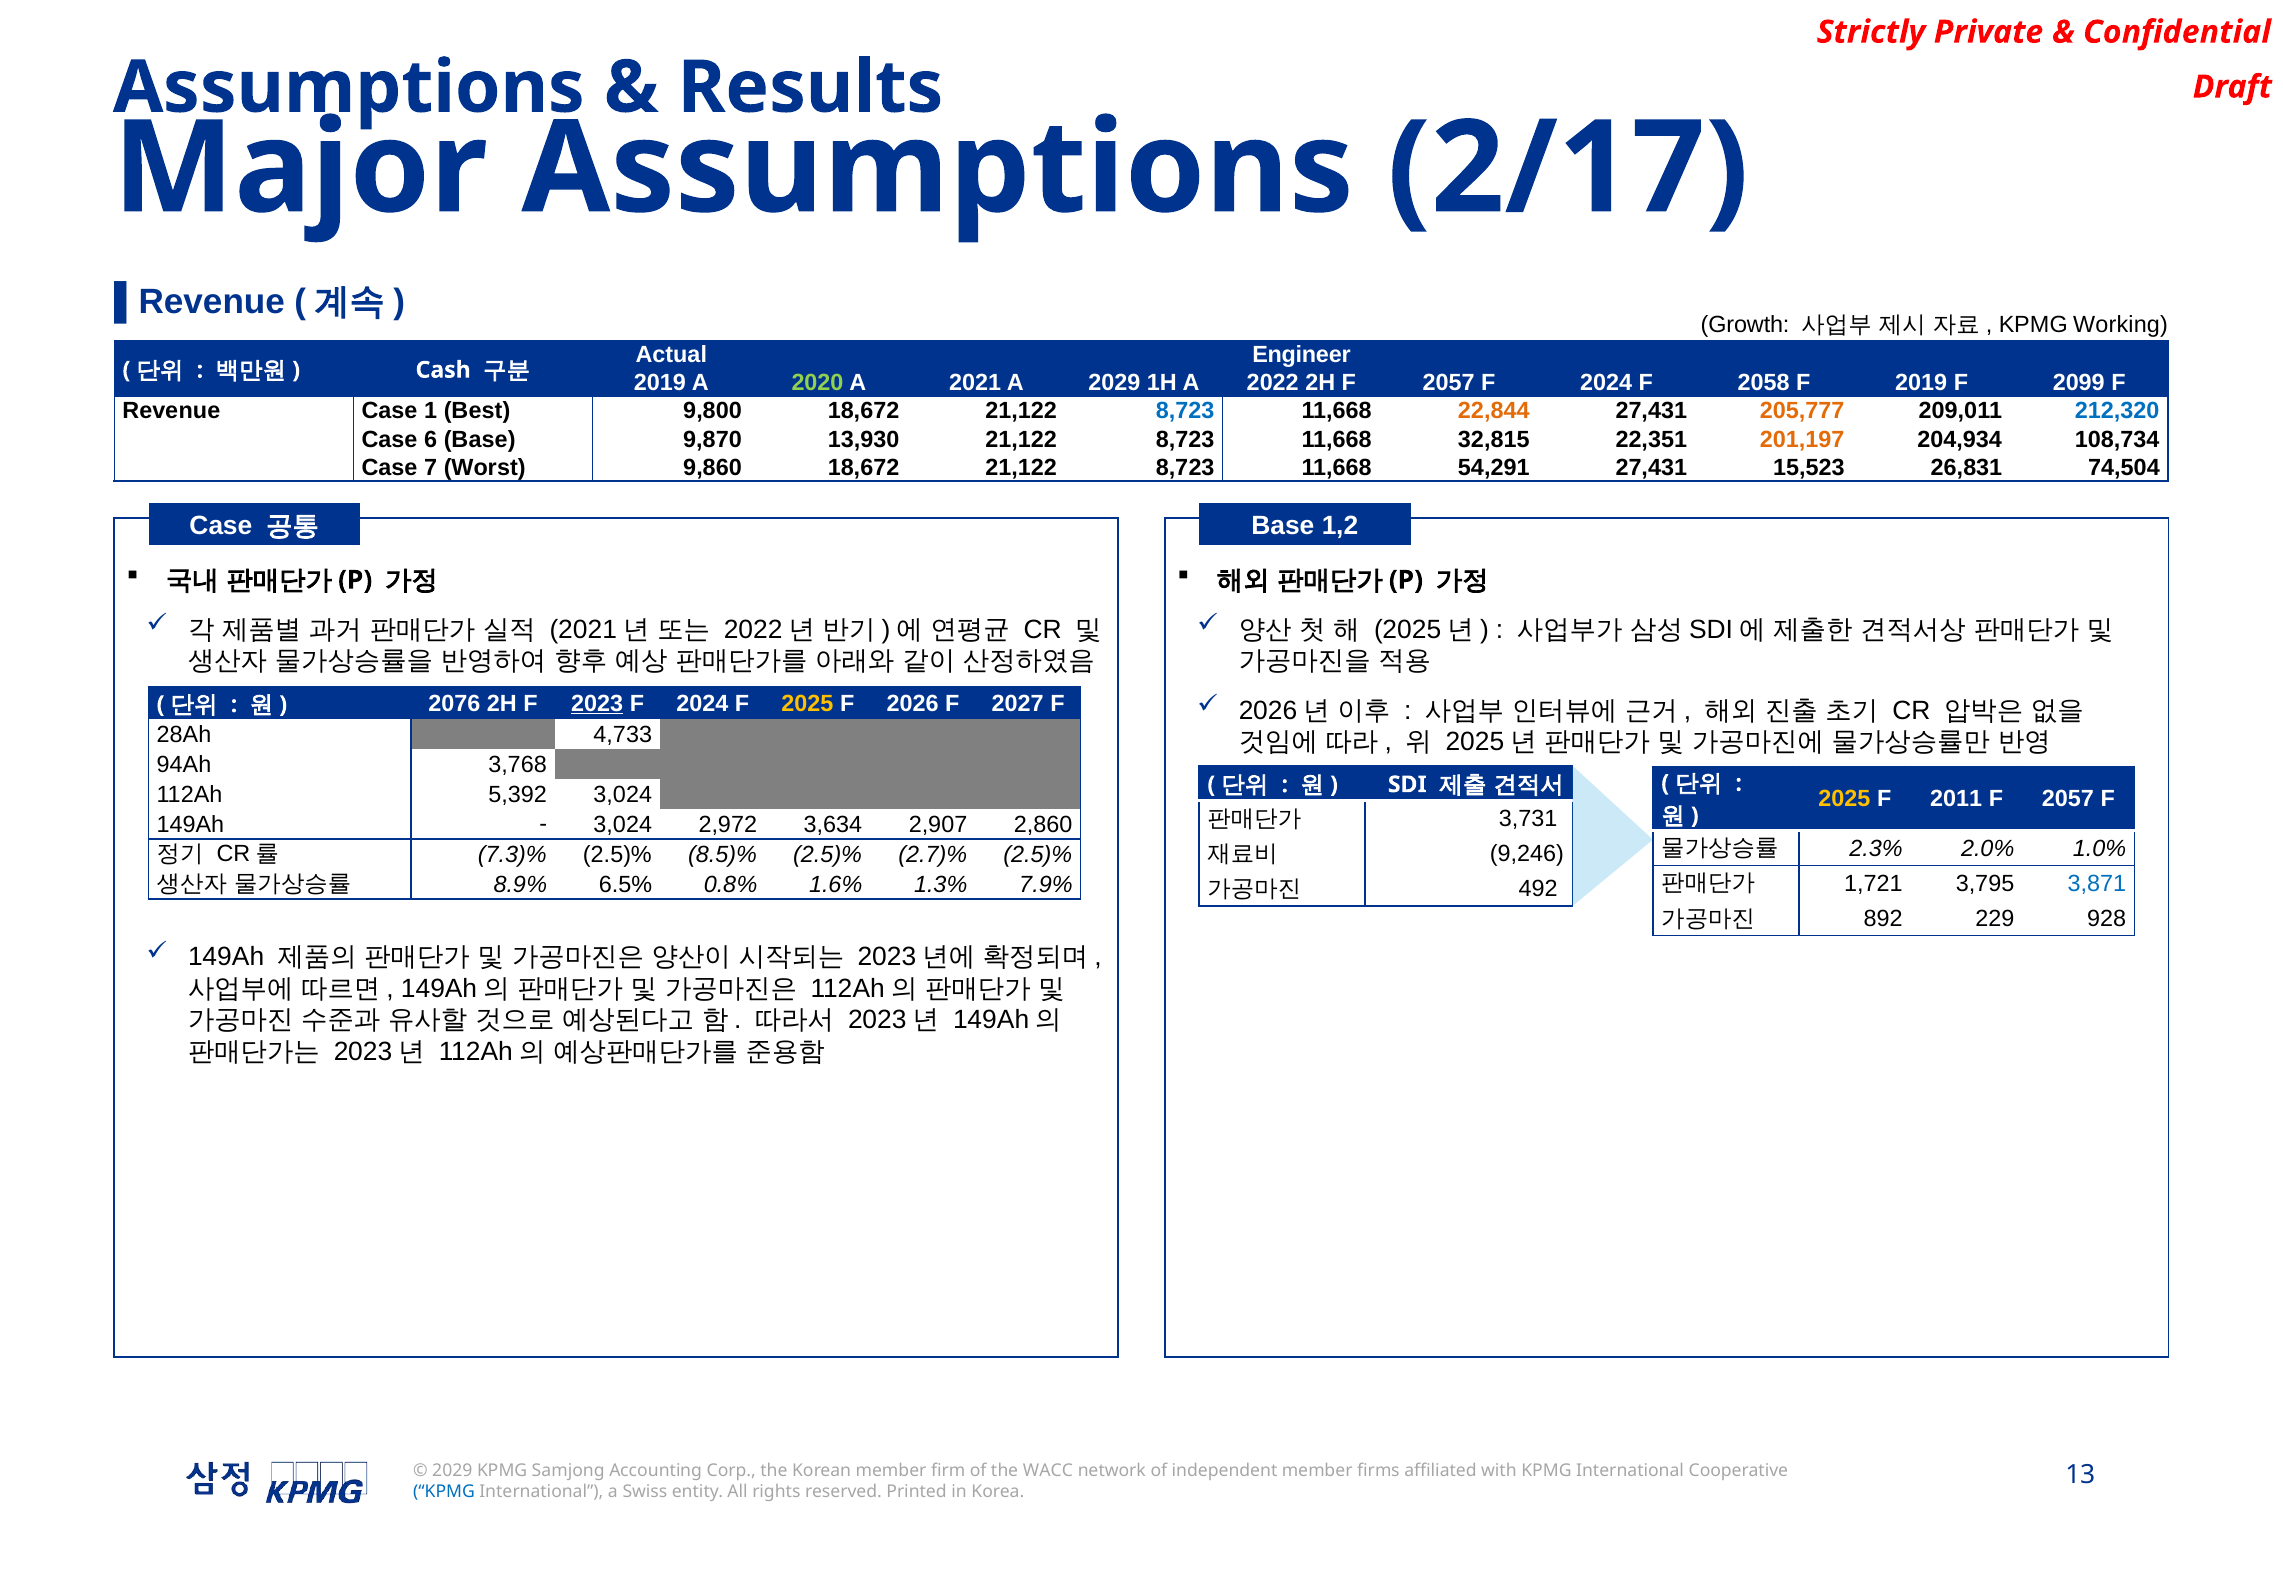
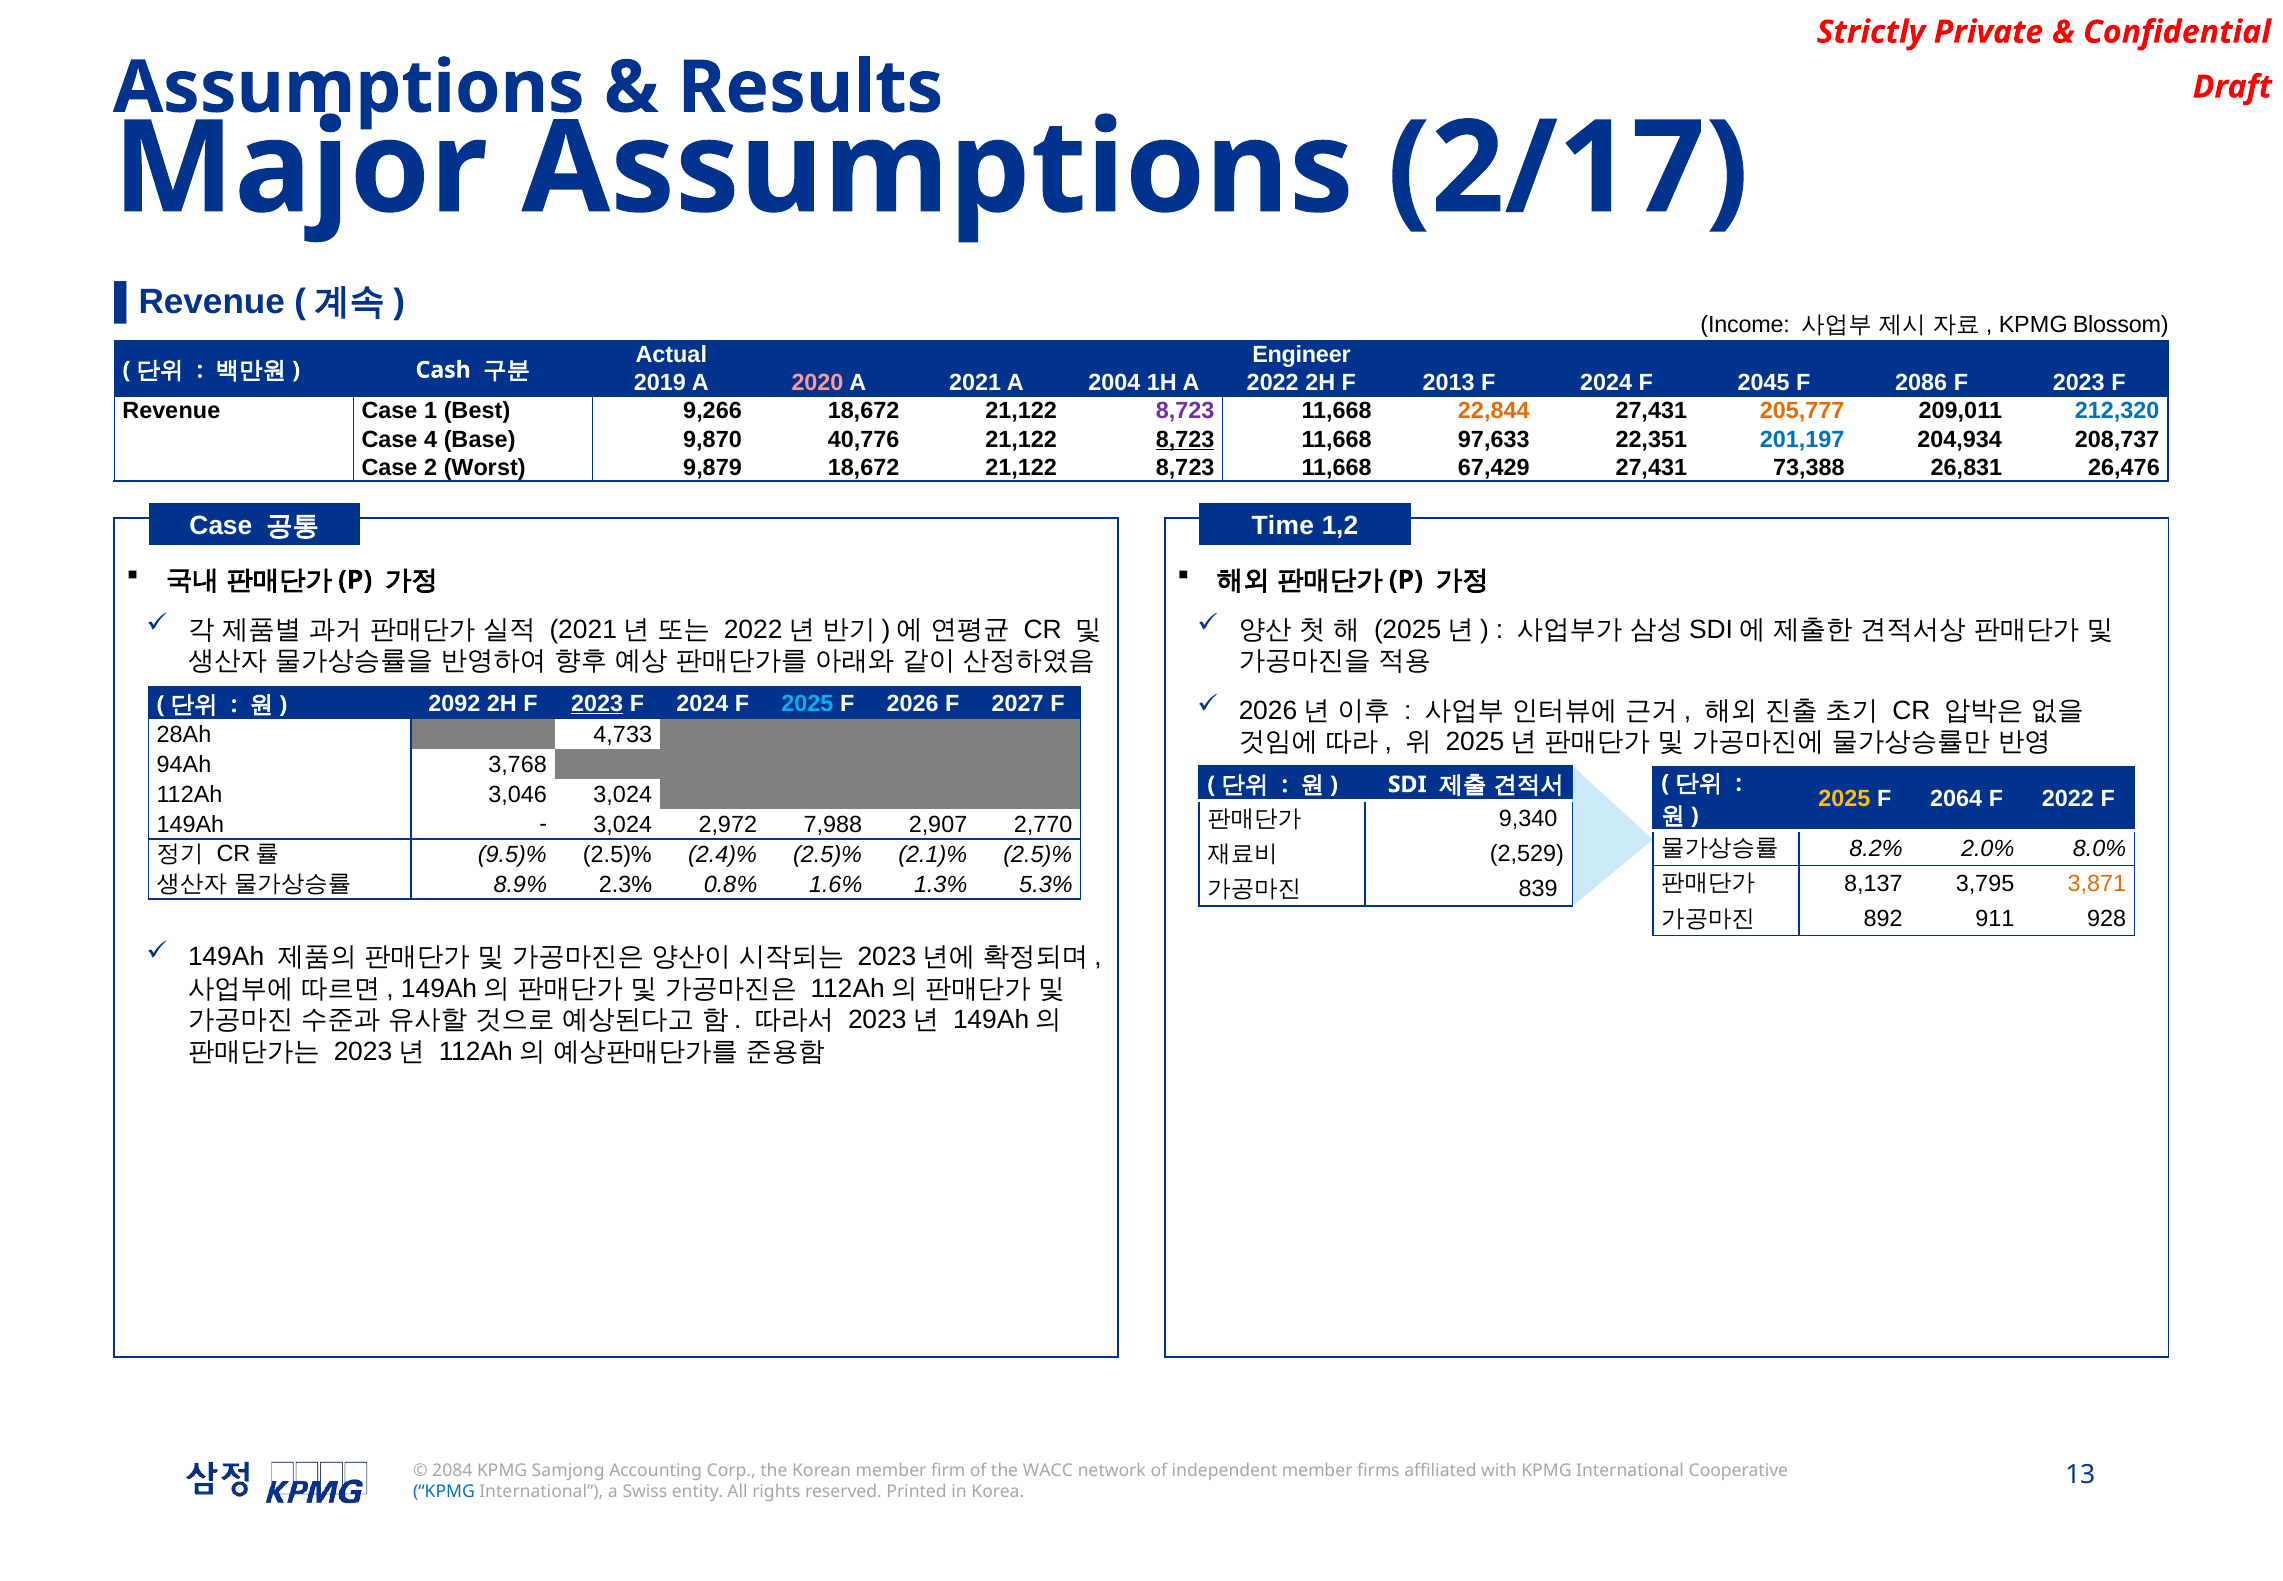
Growth: Growth -> Income
Working: Working -> Blossom
2020 colour: light green -> pink
A 2029: 2029 -> 2004
2H F 2057: 2057 -> 2013
2058: 2058 -> 2045
F 2019: 2019 -> 2086
2099 at (2079, 383): 2099 -> 2023
9,800: 9,800 -> 9,266
8,723 at (1185, 411) colour: blue -> purple
6: 6 -> 4
13,930: 13,930 -> 40,776
8,723 at (1185, 439) underline: none -> present
32,815: 32,815 -> 97,633
201,197 colour: orange -> blue
108,734: 108,734 -> 208,737
7: 7 -> 2
9,860: 9,860 -> 9,879
54,291: 54,291 -> 67,429
15,523: 15,523 -> 73,388
74,504: 74,504 -> 26,476
Base at (1283, 526): Base -> Time
2076: 2076 -> 2092
2025 at (807, 703) colour: yellow -> light blue
5,392: 5,392 -> 3,046
2011: 2011 -> 2064
2057 at (2068, 798): 2057 -> 2022
3,731: 3,731 -> 9,340
3,634: 3,634 -> 7,988
2,860: 2,860 -> 2,770
2.3%: 2.3% -> 8.2%
1.0%: 1.0% -> 8.0%
9,246: 9,246 -> 2,529
7.3)%: 7.3)% -> 9.5)%
8.5)%: 8.5)% -> 2.4)%
2.7)%: 2.7)% -> 2.1)%
1,721: 1,721 -> 8,137
3,871 colour: blue -> orange
6.5%: 6.5% -> 2.3%
7.9%: 7.9% -> 5.3%
492: 492 -> 839
229: 229 -> 911
2029 at (452, 1470): 2029 -> 2084
